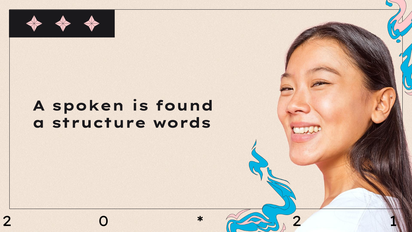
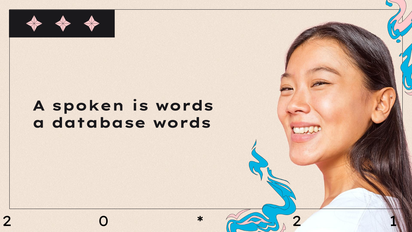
is found: found -> words
structure: structure -> database
